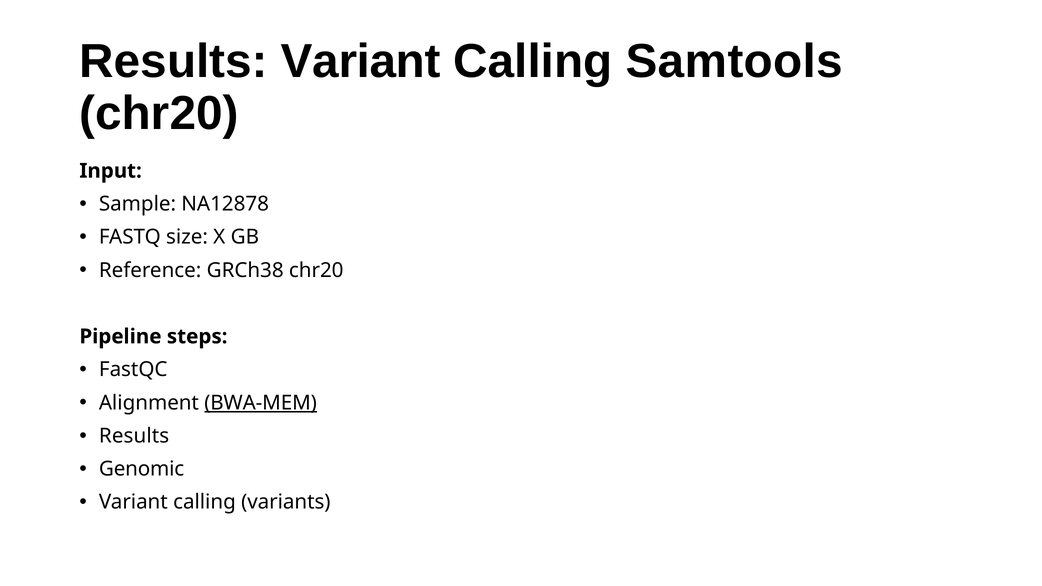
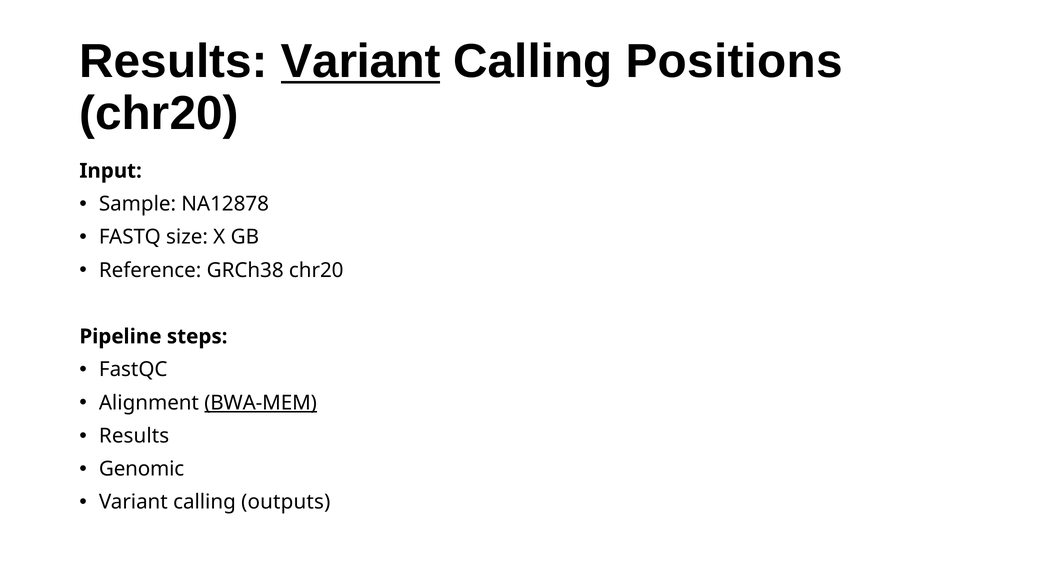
Variant at (361, 62) underline: none -> present
Samtools: Samtools -> Positions
variants: variants -> outputs
